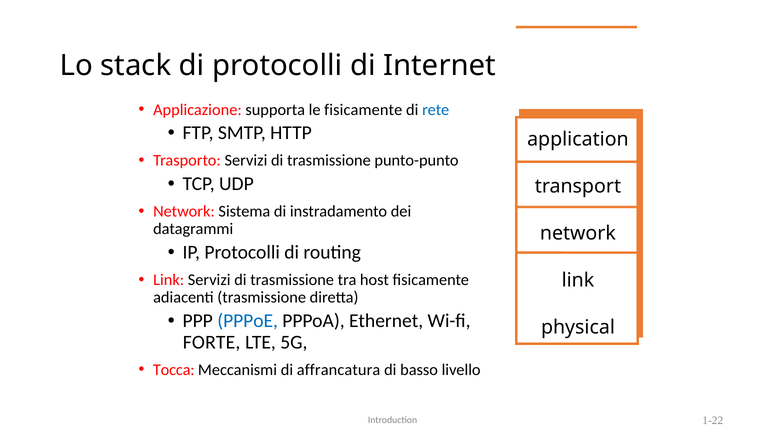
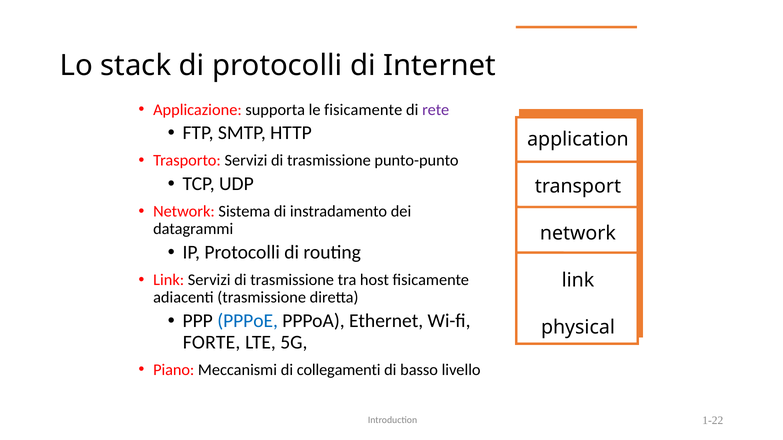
rete colour: blue -> purple
Tocca: Tocca -> Piano
affrancatura: affrancatura -> collegamenti
